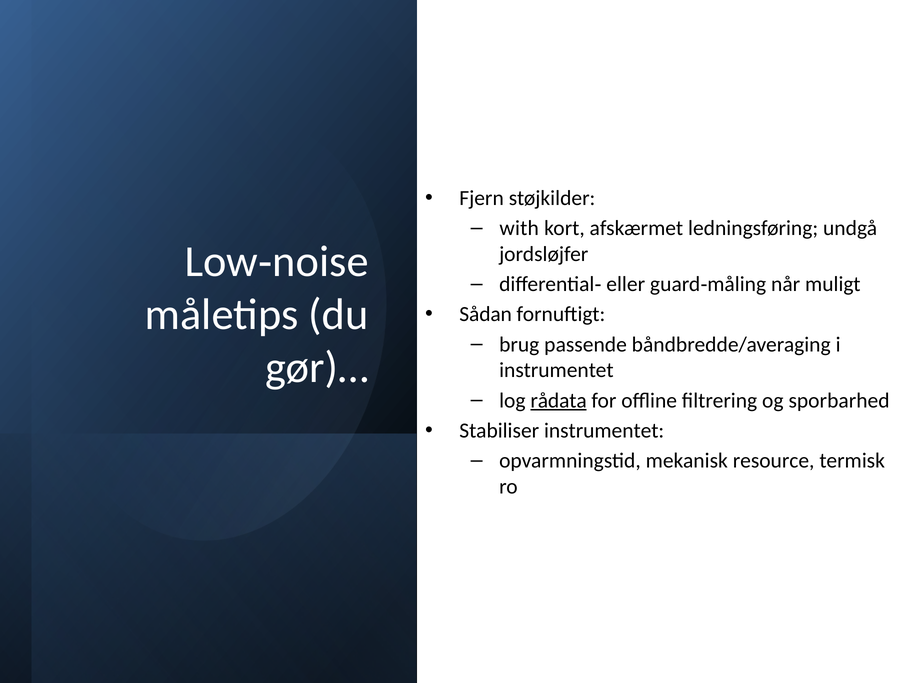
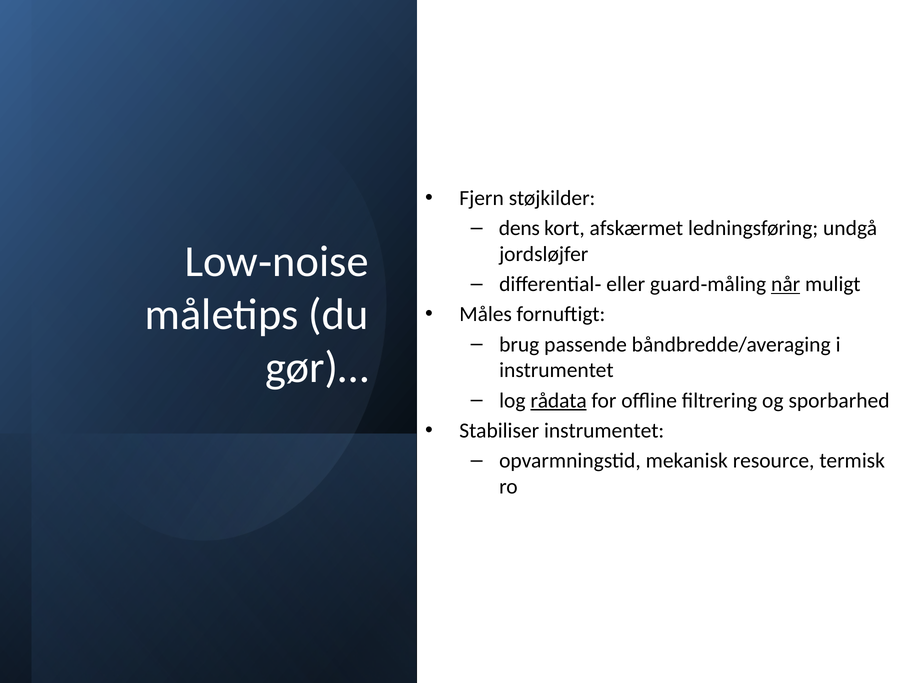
with: with -> dens
når underline: none -> present
Sådan: Sådan -> Måles
